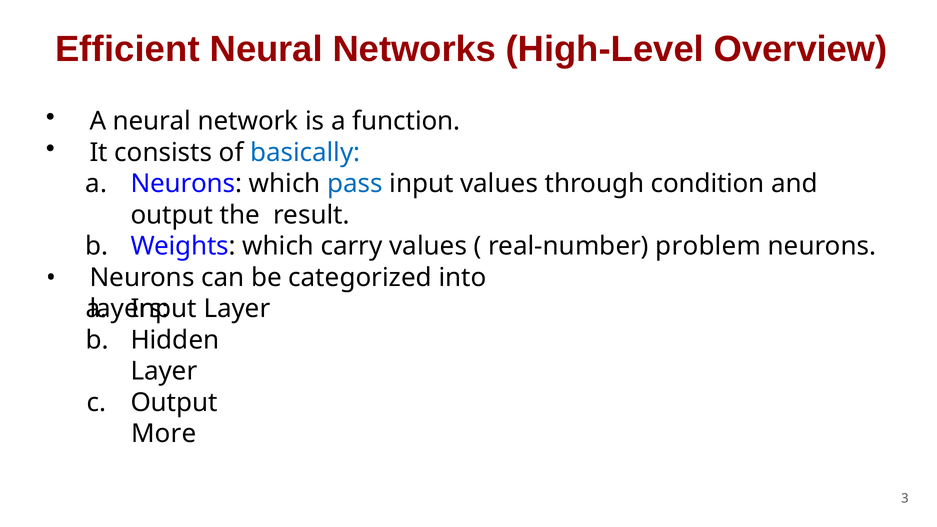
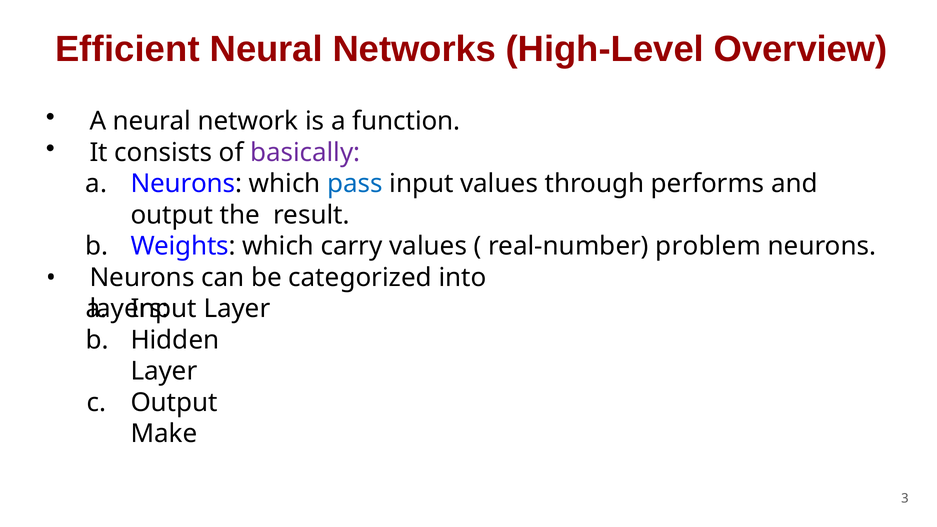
basically colour: blue -> purple
condition: condition -> performs
More: More -> Make
